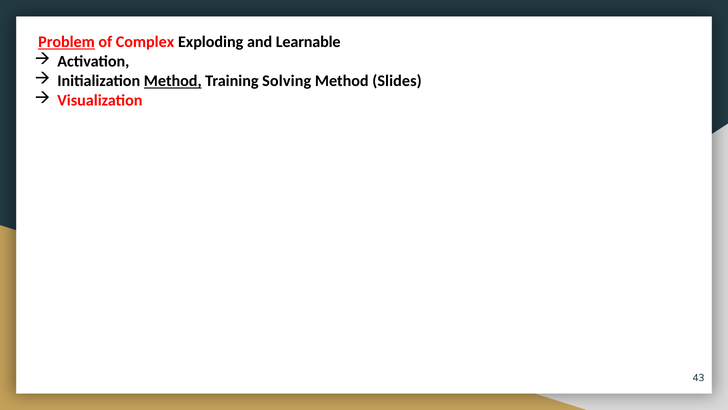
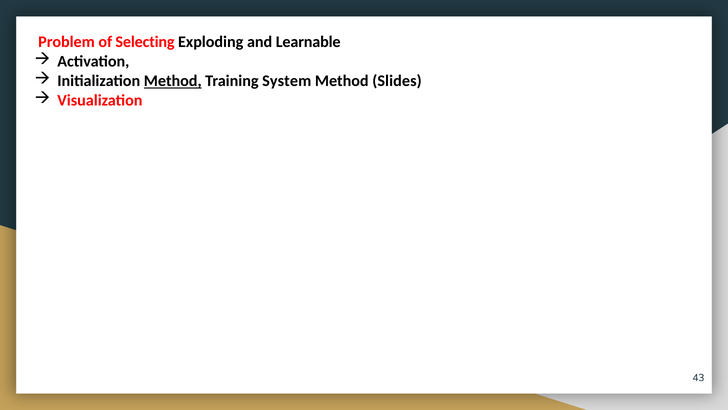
Problem underline: present -> none
Complex: Complex -> Selecting
Solving: Solving -> System
